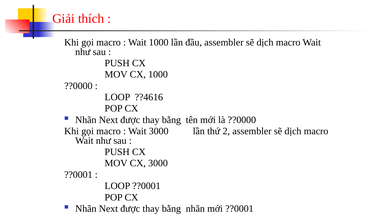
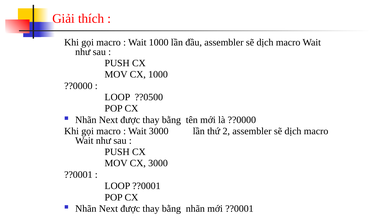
??4616: ??4616 -> ??0500
